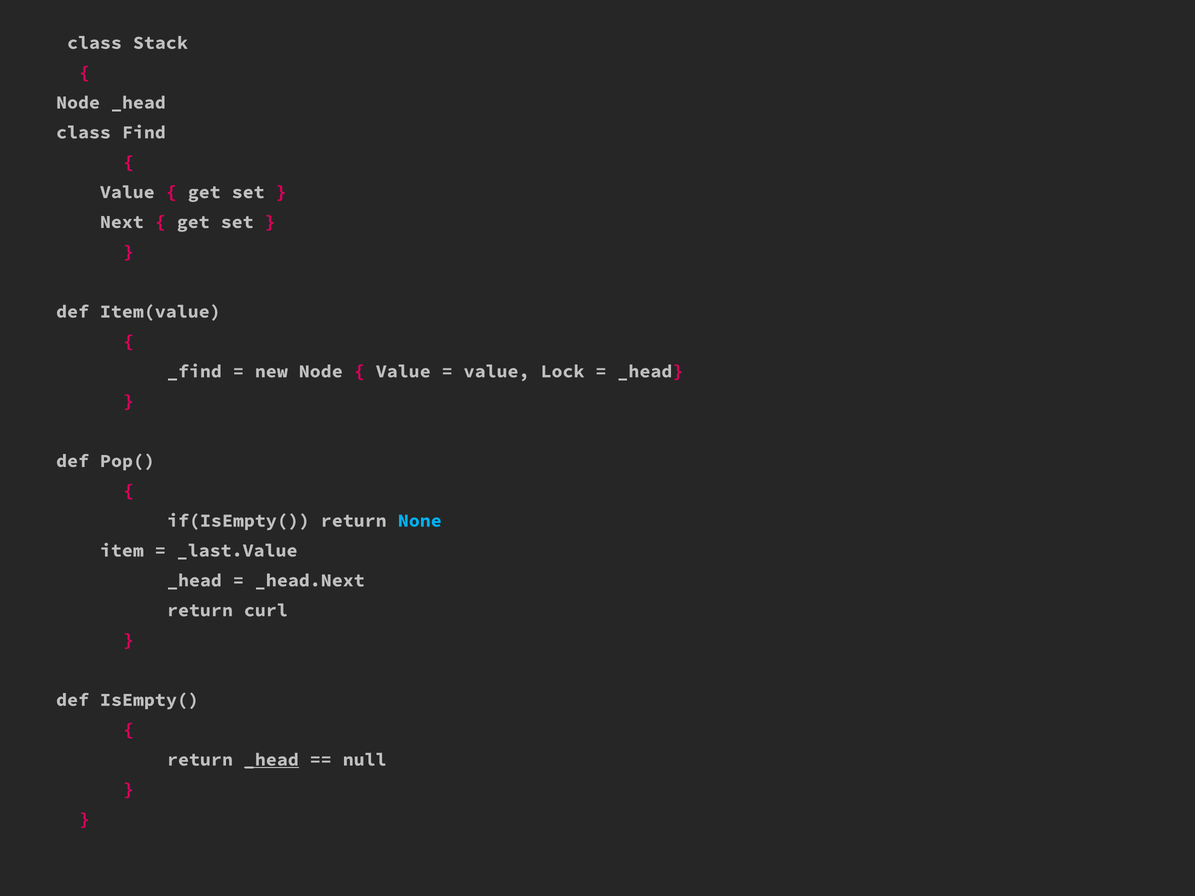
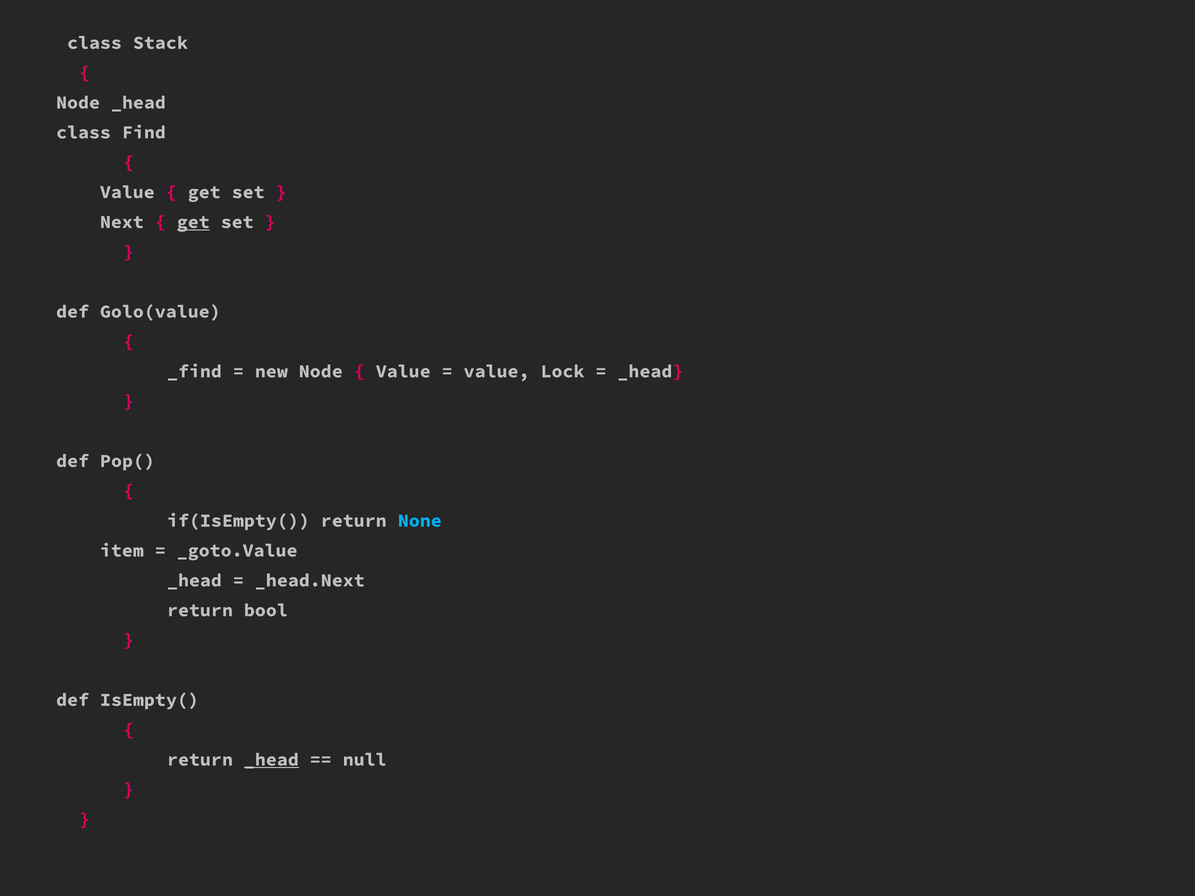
get at (193, 222) underline: none -> present
Item(value: Item(value -> Golo(value
_last.Value: _last.Value -> _goto.Value
curl: curl -> bool
